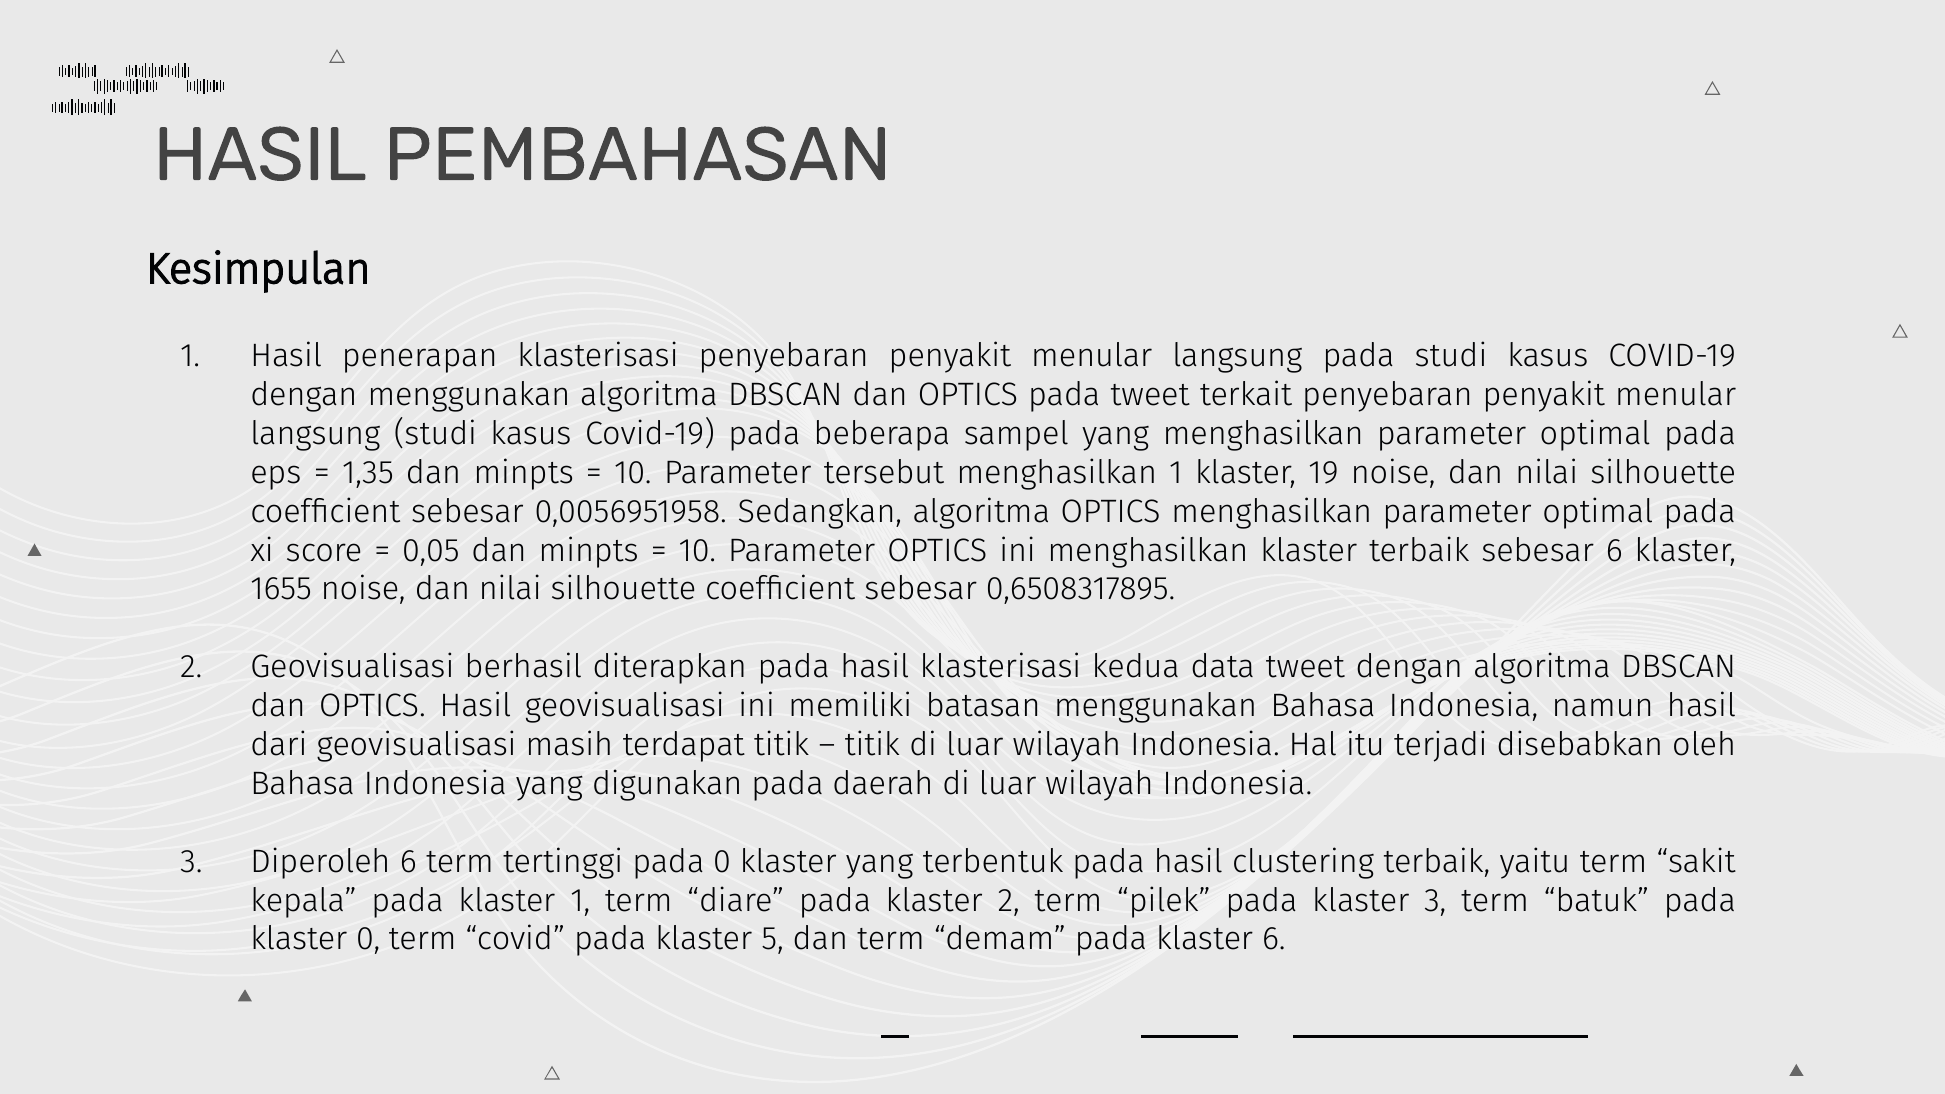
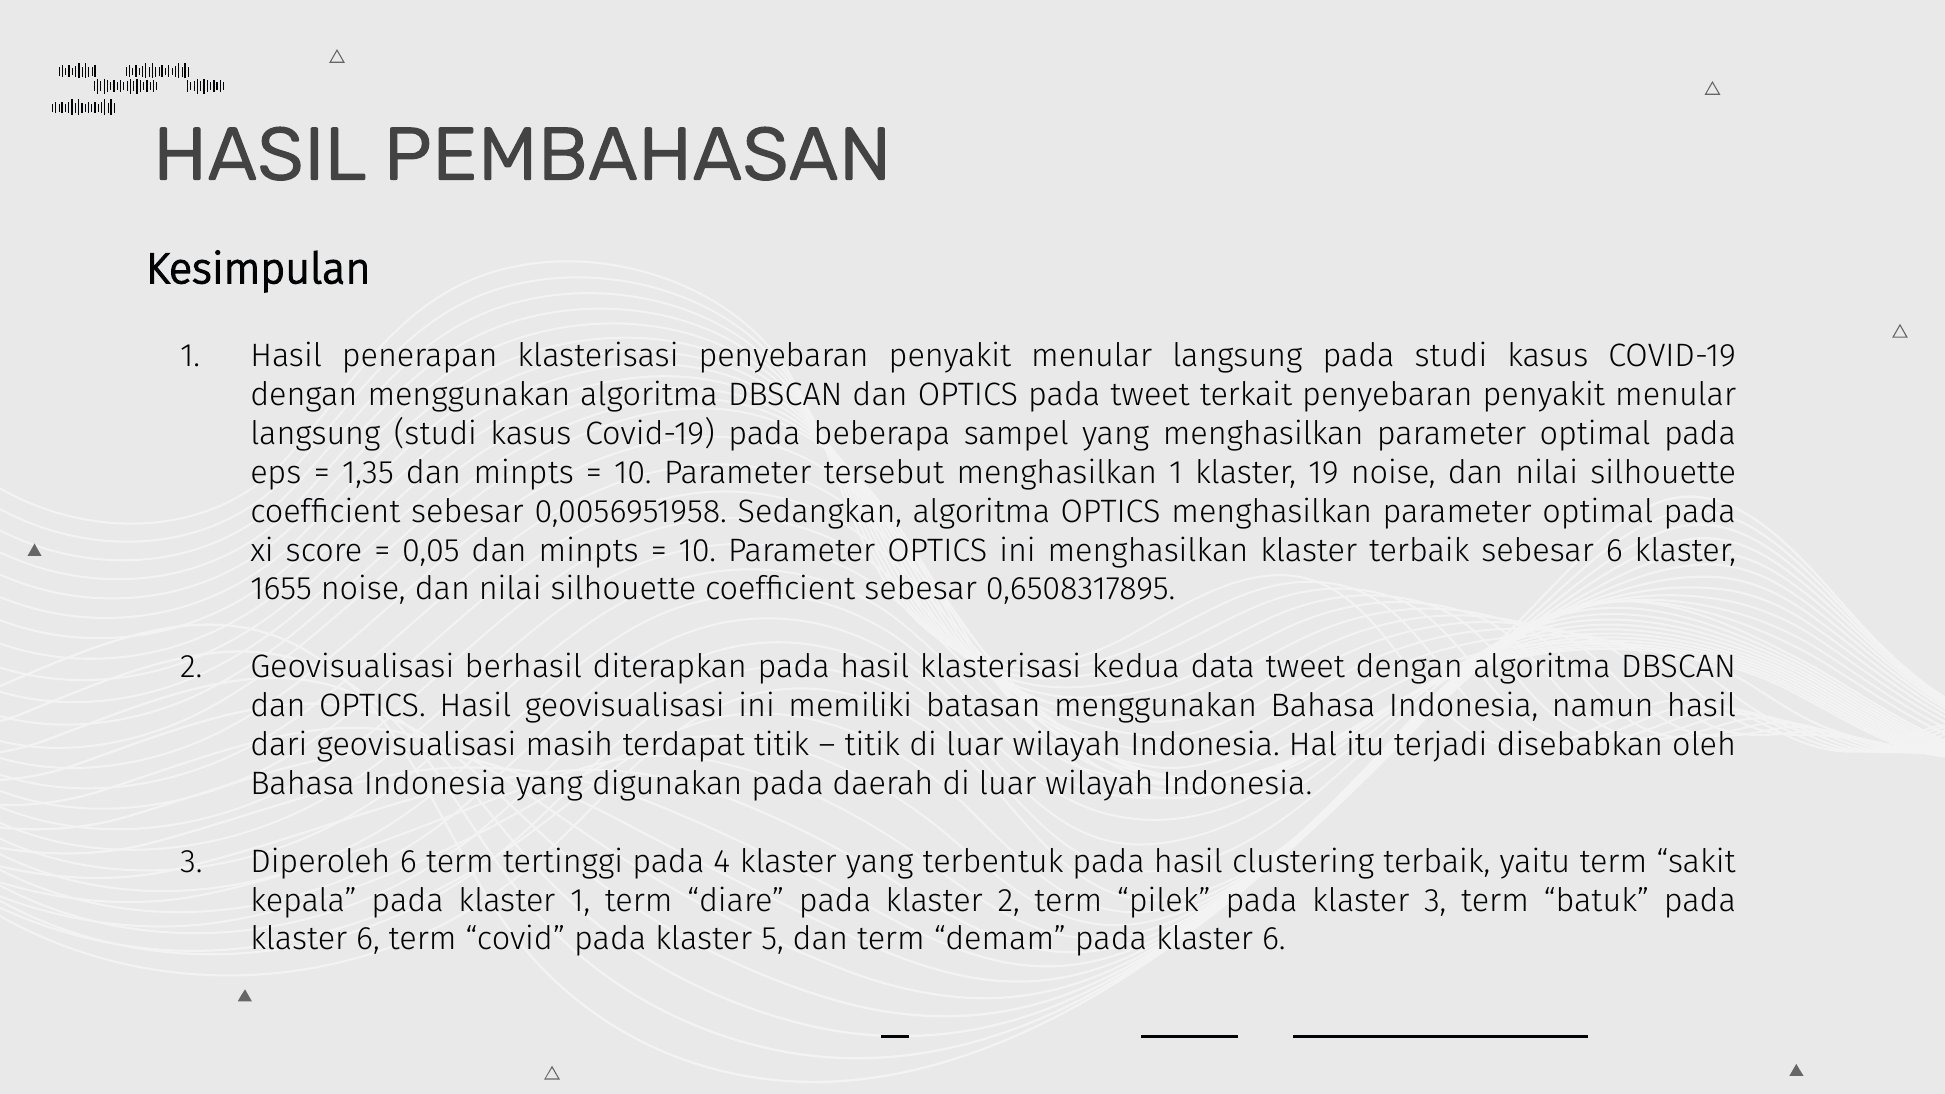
pada 0: 0 -> 4
0 at (368, 939): 0 -> 6
